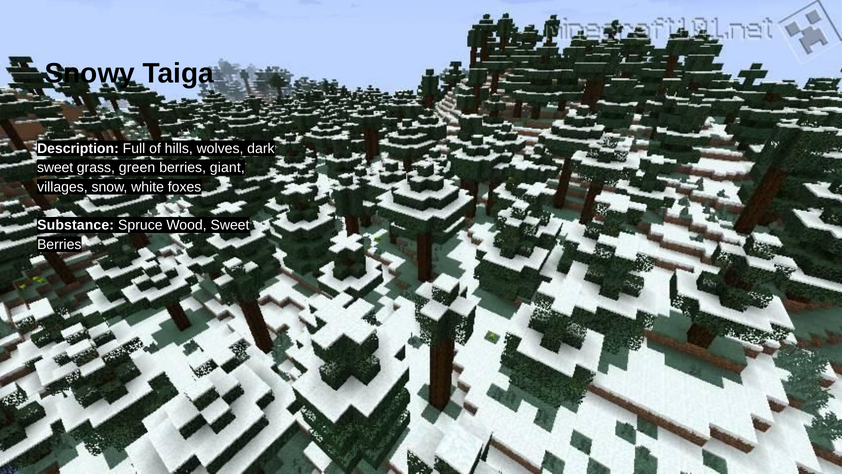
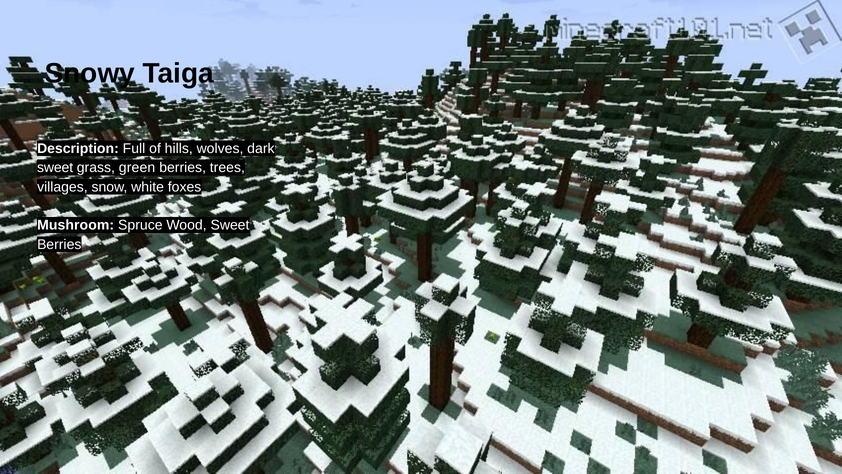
giant: giant -> trees
Substance: Substance -> Mushroom
